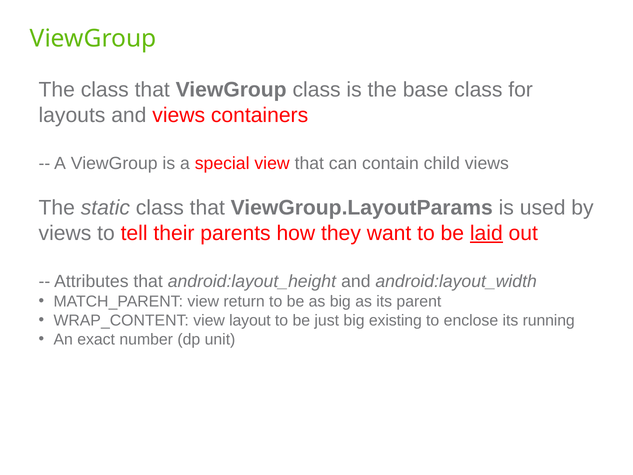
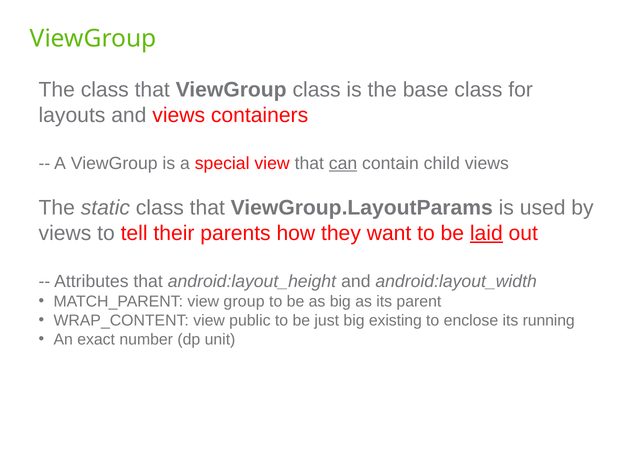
can underline: none -> present
return: return -> group
layout: layout -> public
